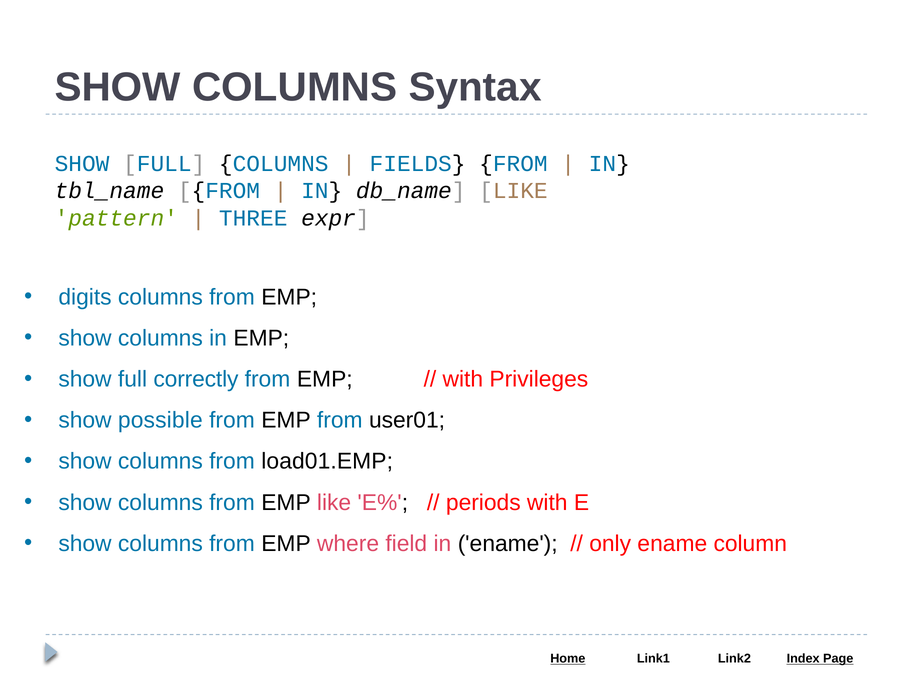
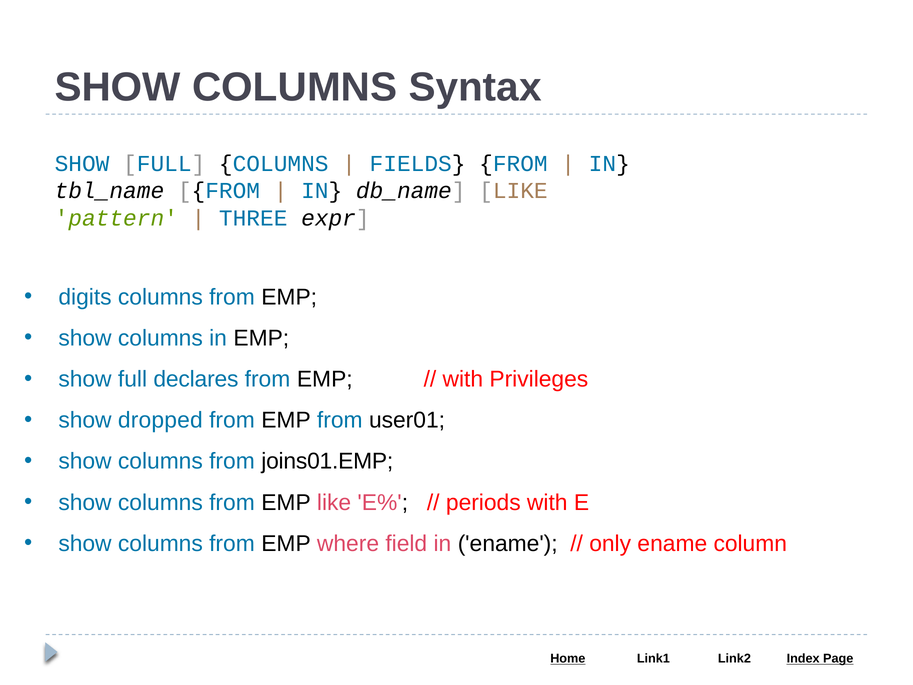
correctly: correctly -> declares
possible: possible -> dropped
load01.EMP: load01.EMP -> joins01.EMP
